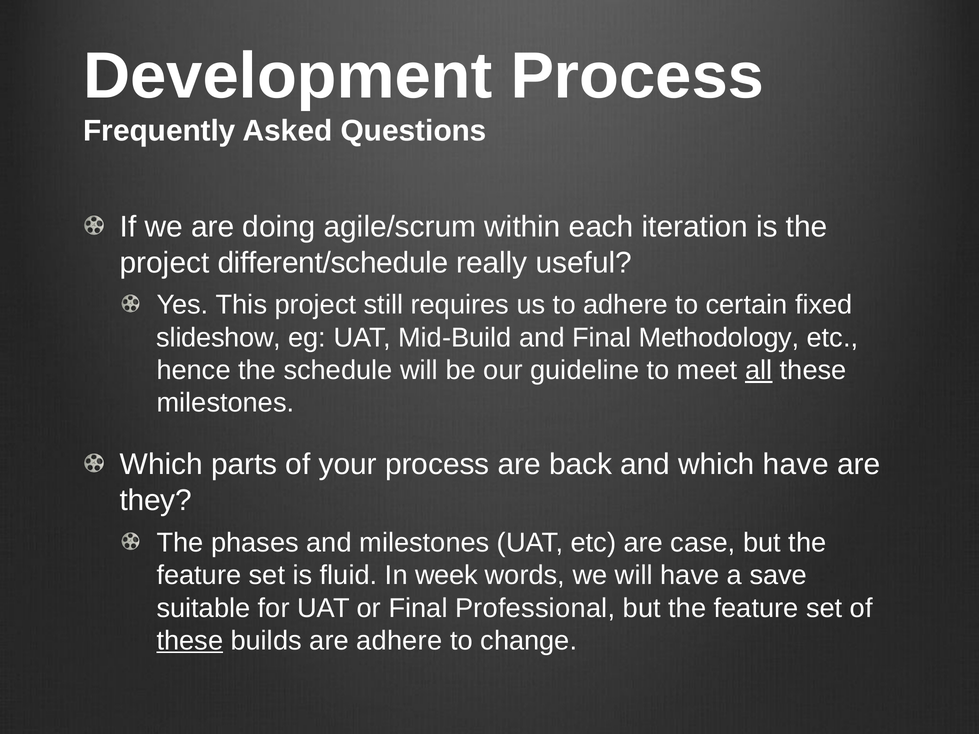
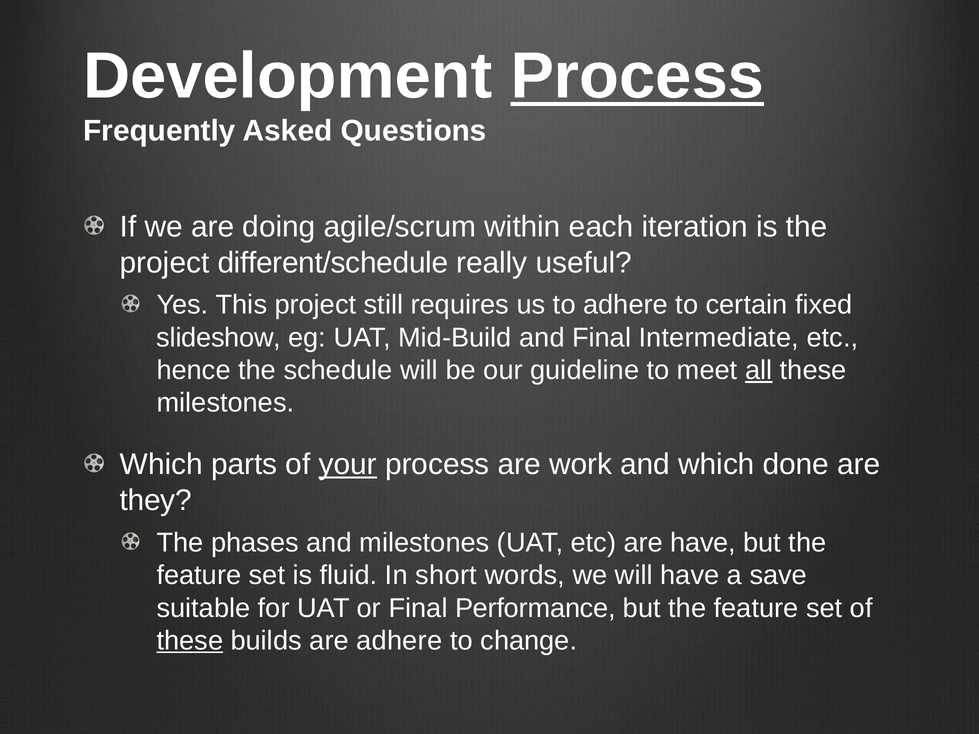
Process at (637, 76) underline: none -> present
Methodology: Methodology -> Intermediate
your underline: none -> present
back: back -> work
which have: have -> done
are case: case -> have
week: week -> short
Professional: Professional -> Performance
